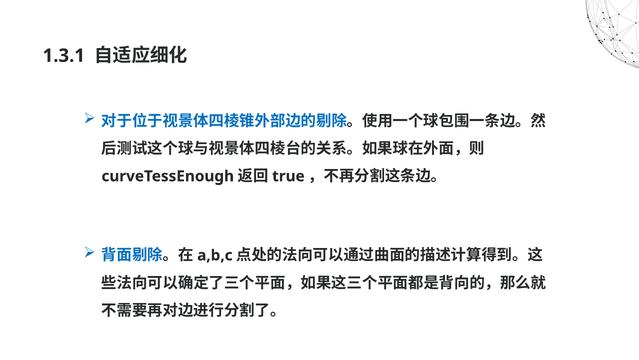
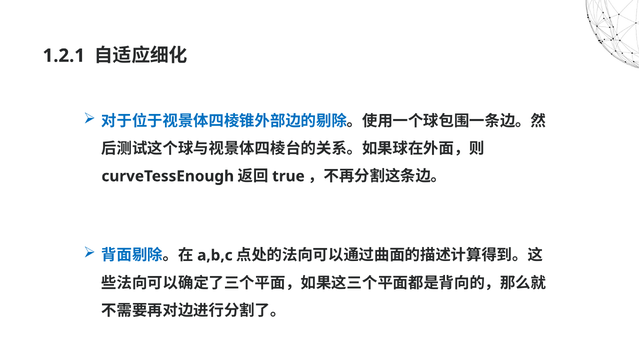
1.3.1: 1.3.1 -> 1.2.1
